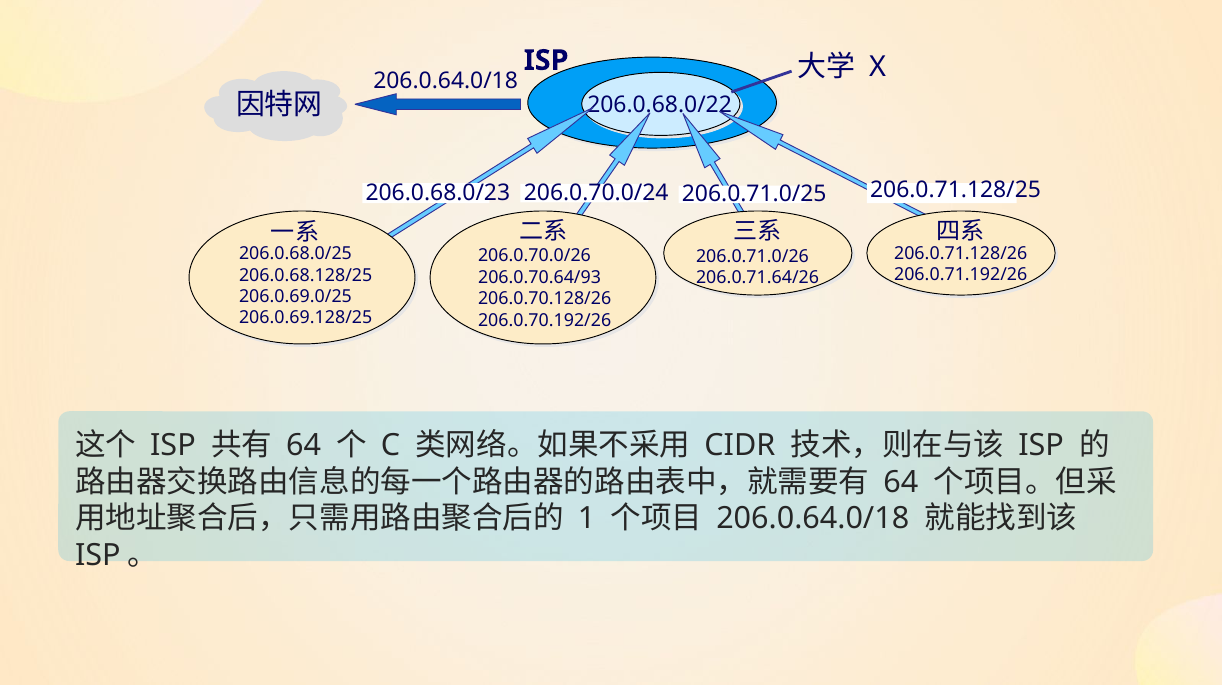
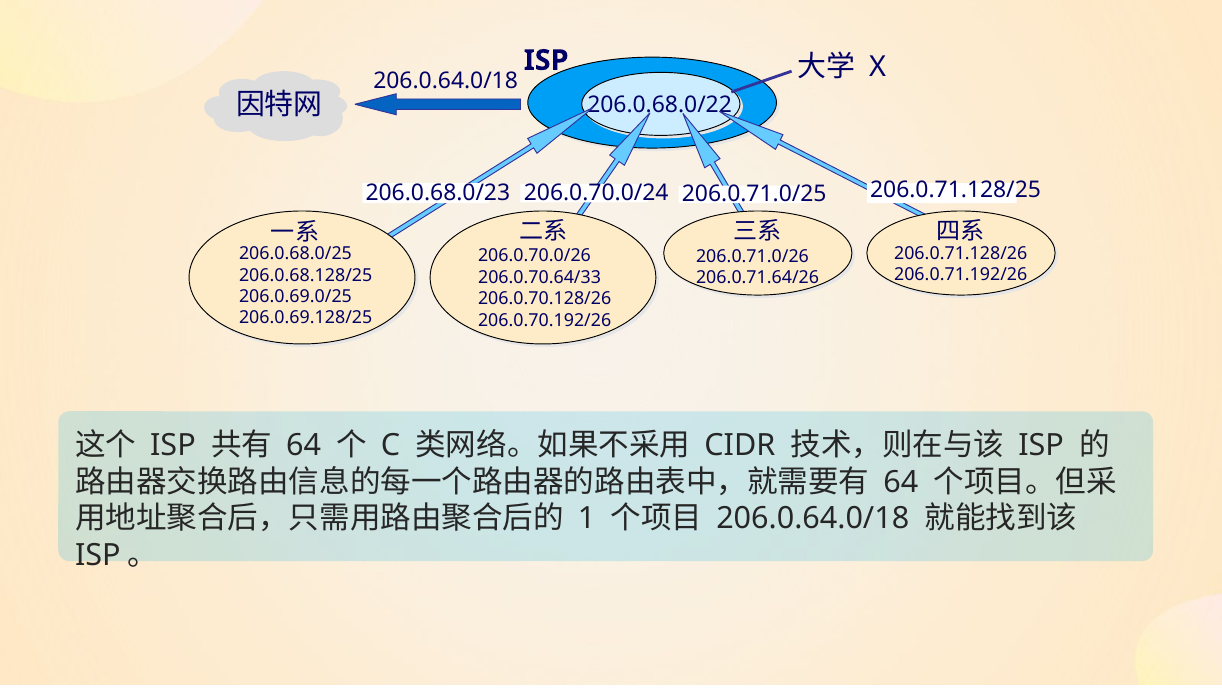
206.0.70.64/93: 206.0.70.64/93 -> 206.0.70.64/33
